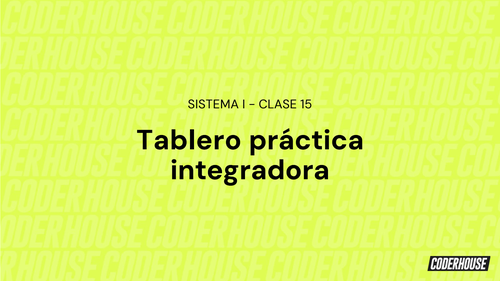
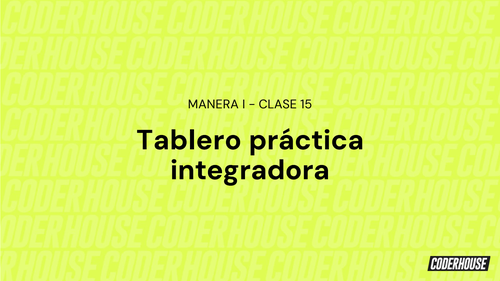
SISTEMA: SISTEMA -> MANERA
